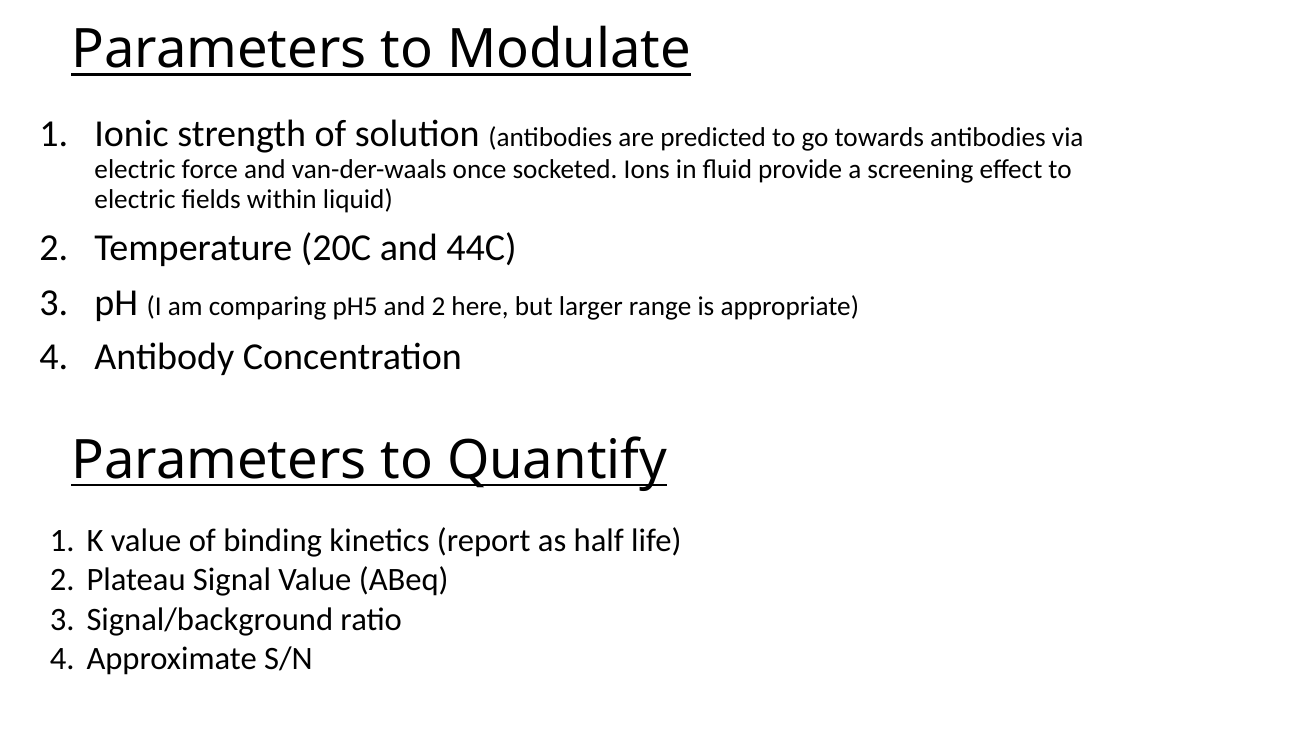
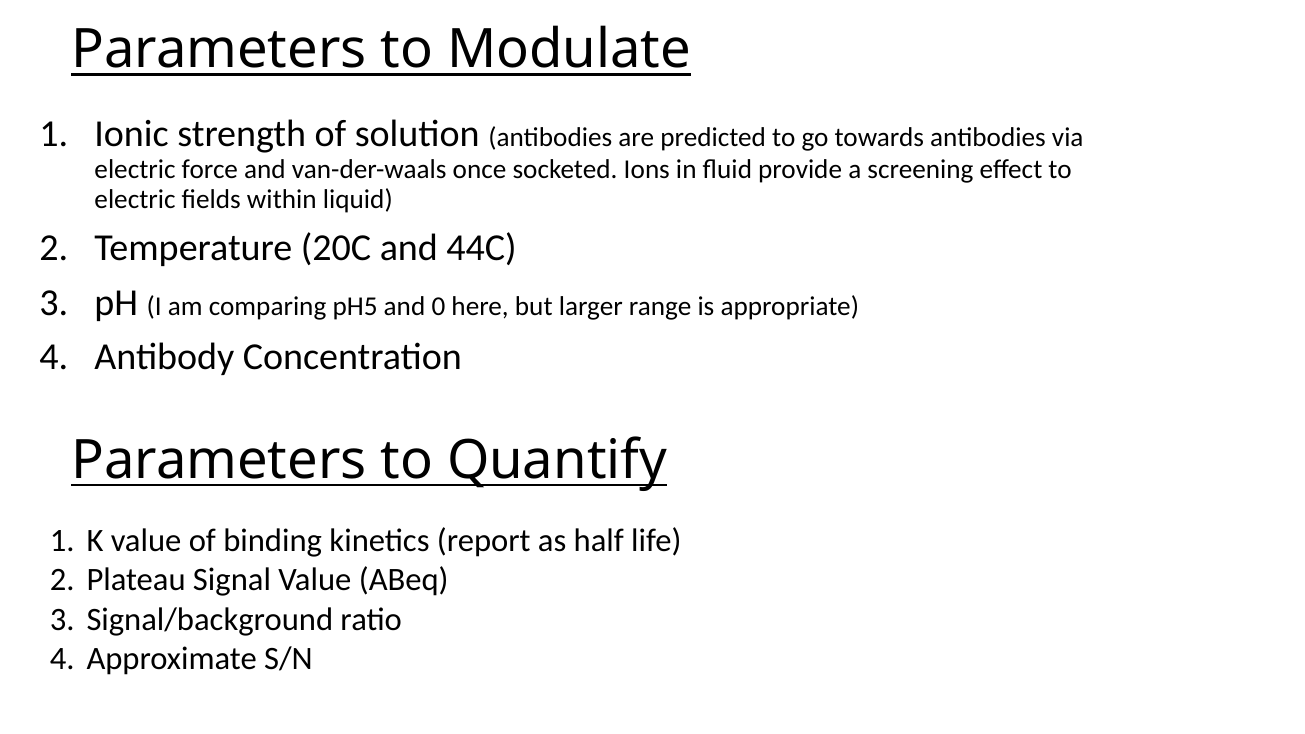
and 2: 2 -> 0
